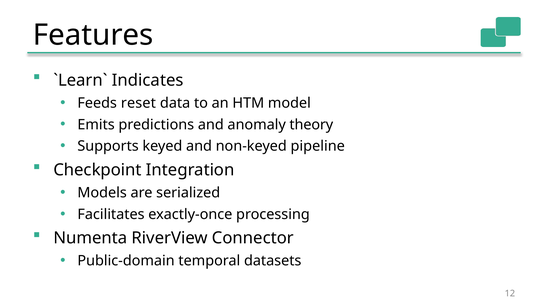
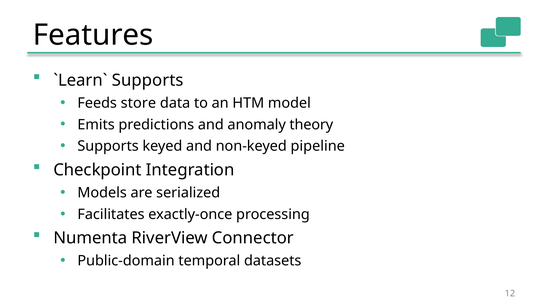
Indicates at (148, 80): Indicates -> Supports
reset: reset -> store
